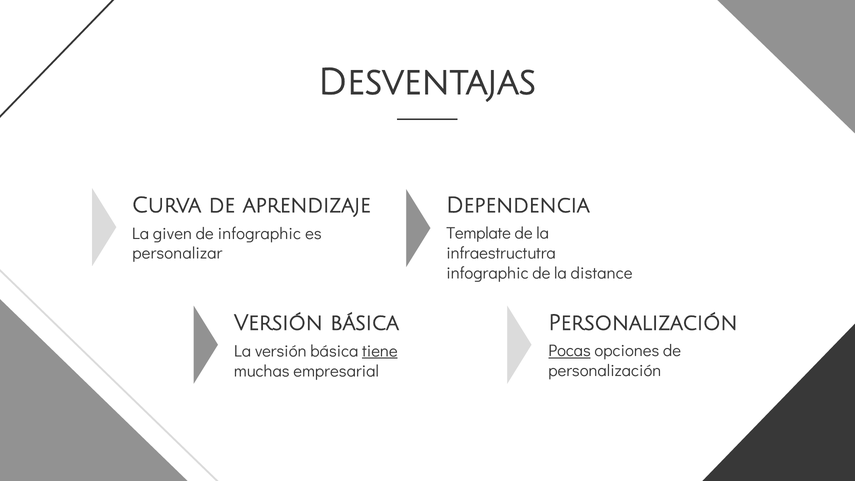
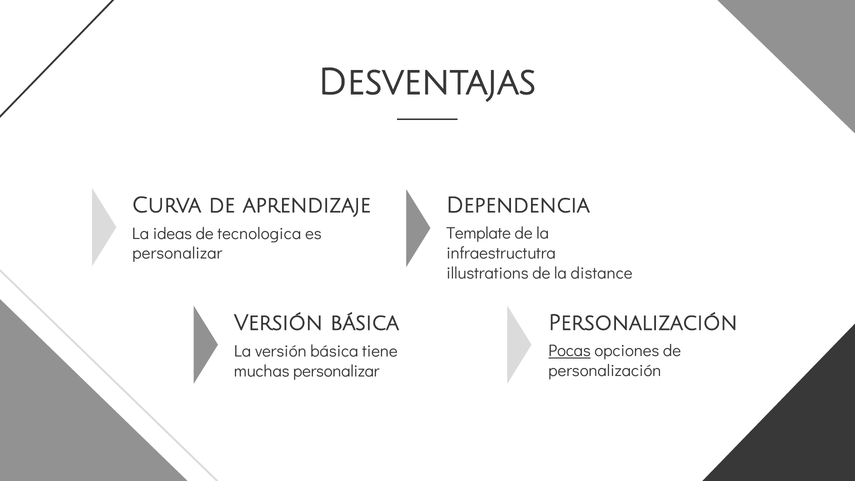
given: given -> ideas
de infographic: infographic -> tecnologica
infographic at (487, 273): infographic -> illustrations
tiene underline: present -> none
muchas empresarial: empresarial -> personalizar
